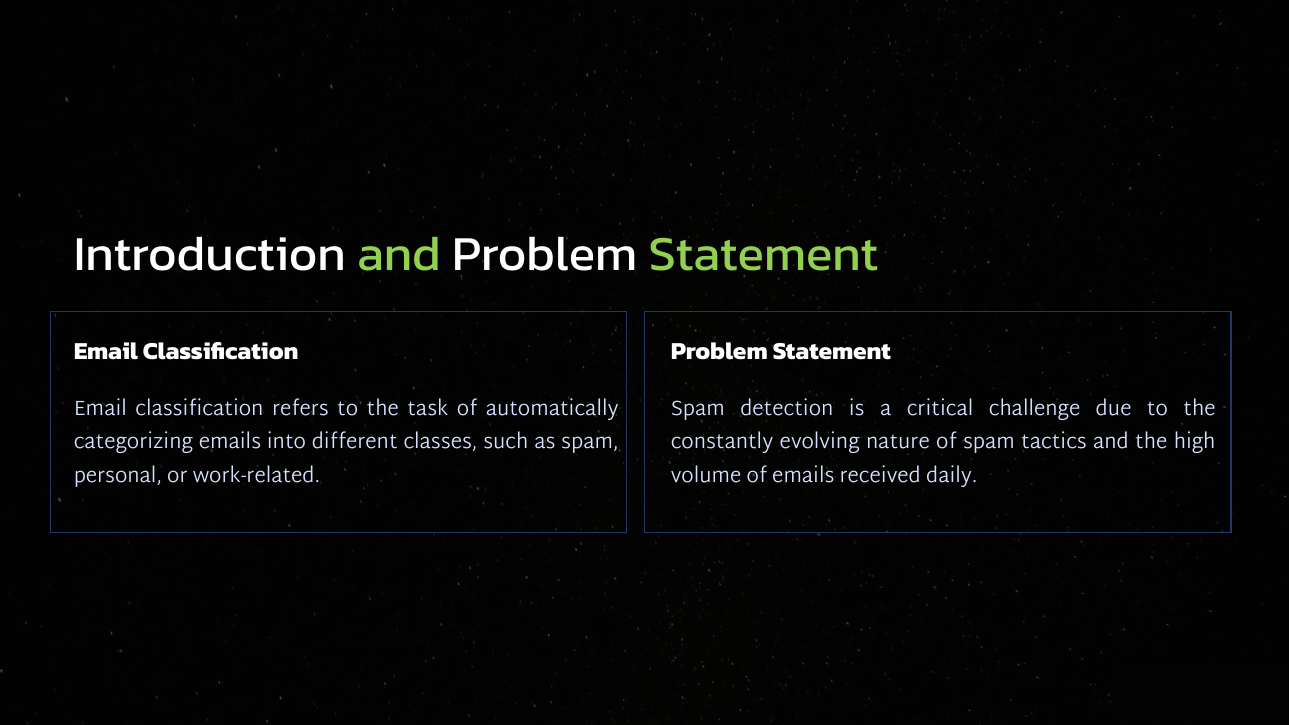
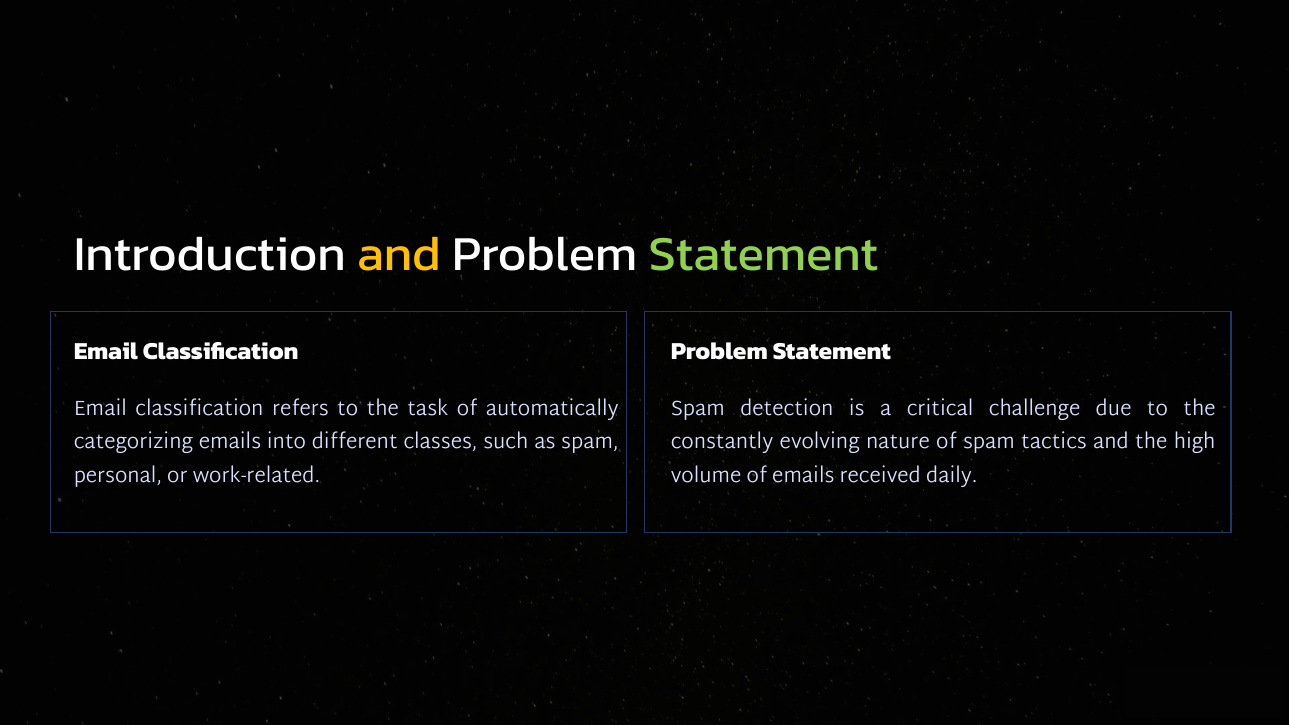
and at (399, 254) colour: light green -> yellow
